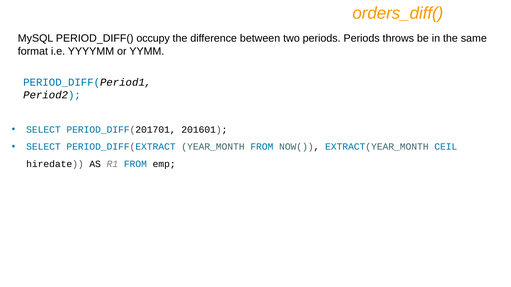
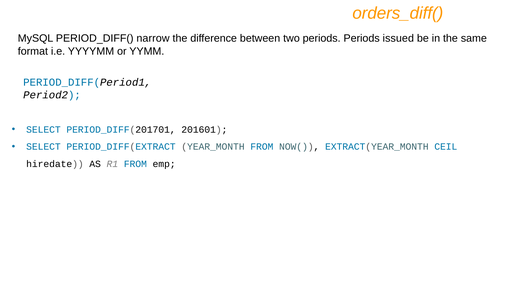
occupy: occupy -> narrow
throws: throws -> issued
